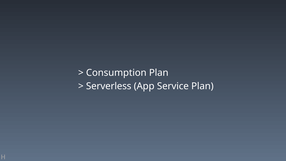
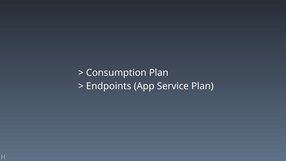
Serverless: Serverless -> Endpoints
